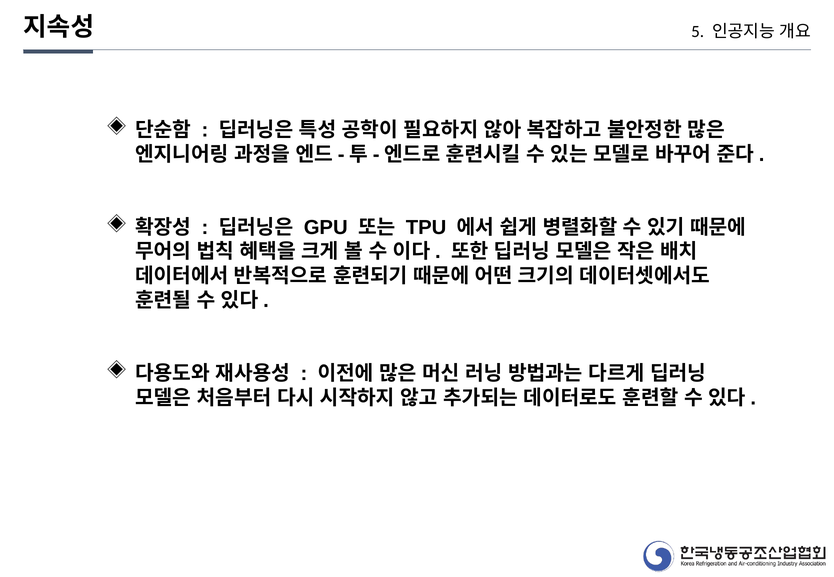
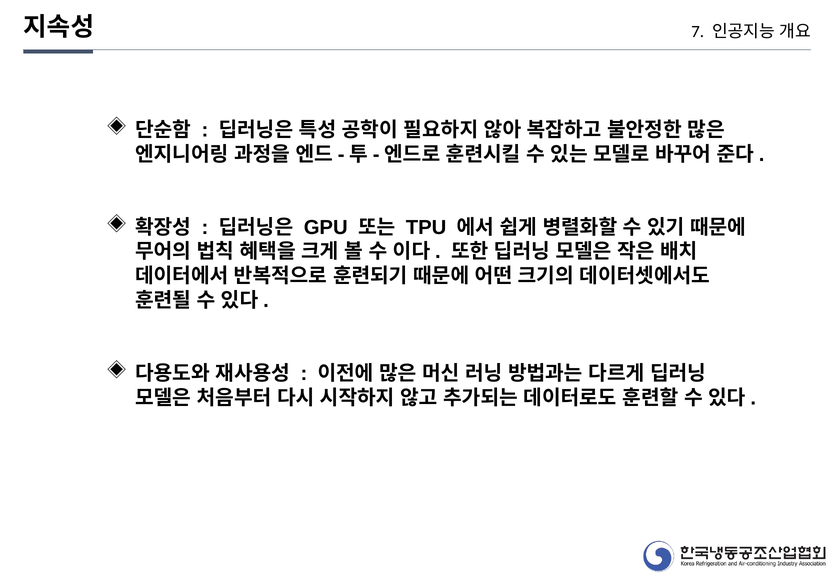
5: 5 -> 7
